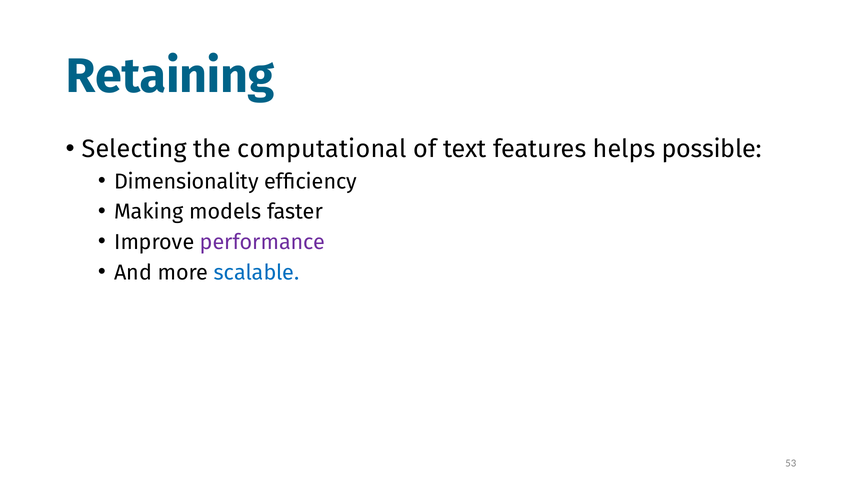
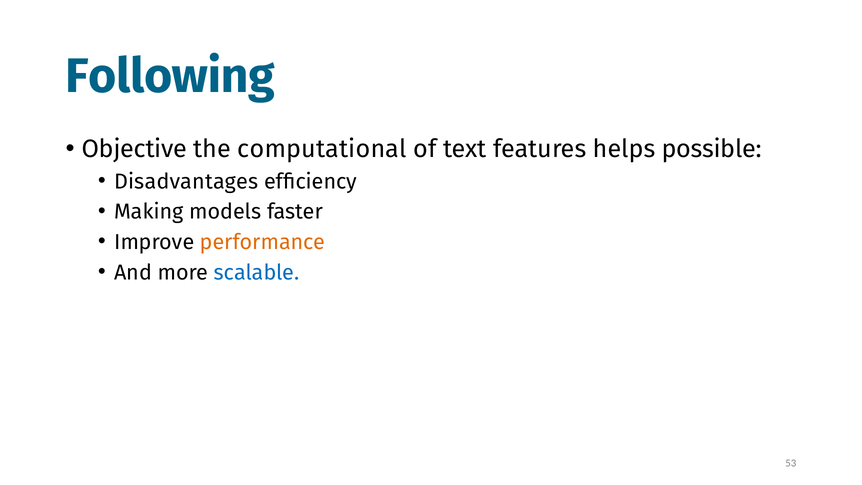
Retaining: Retaining -> Following
Selecting: Selecting -> Objective
Dimensionality: Dimensionality -> Disadvantages
performance colour: purple -> orange
